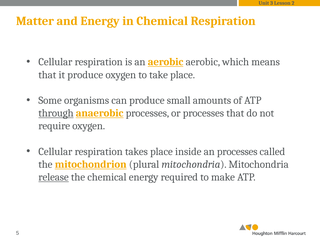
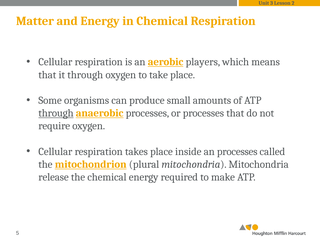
aerobic aerobic: aerobic -> players
it produce: produce -> through
release underline: present -> none
